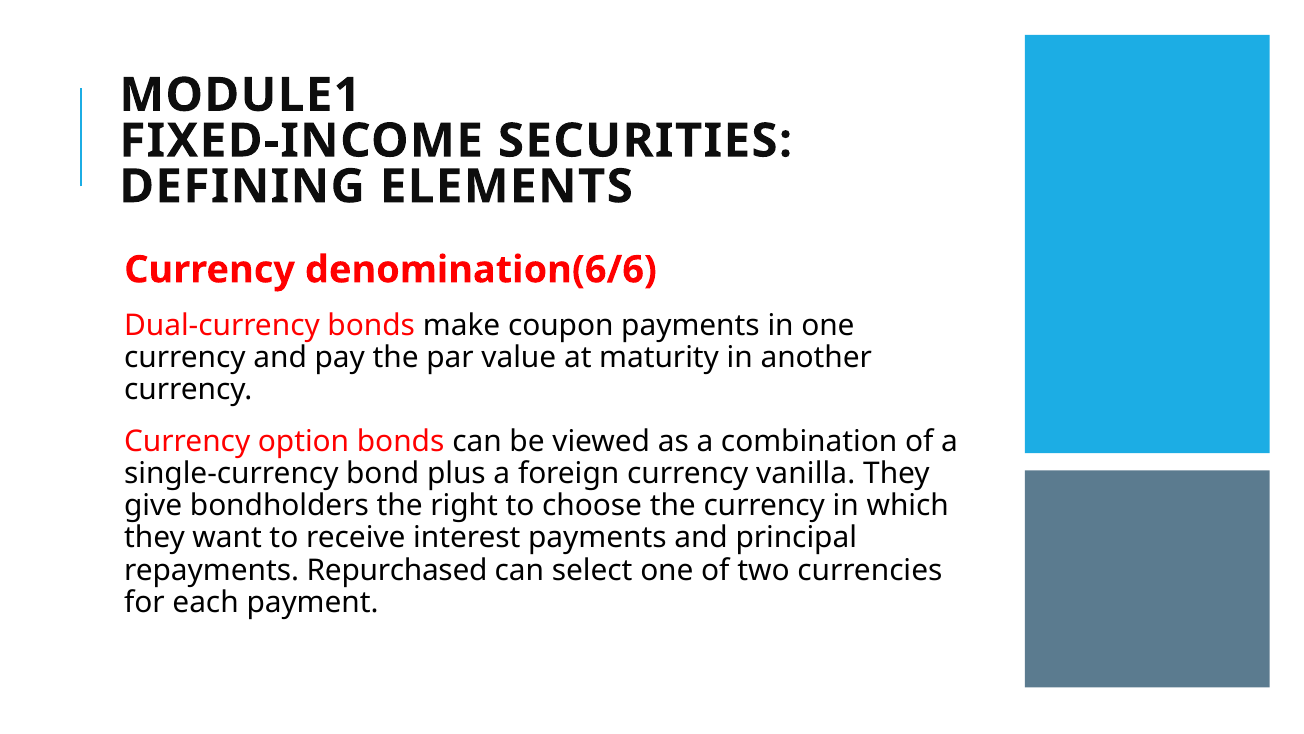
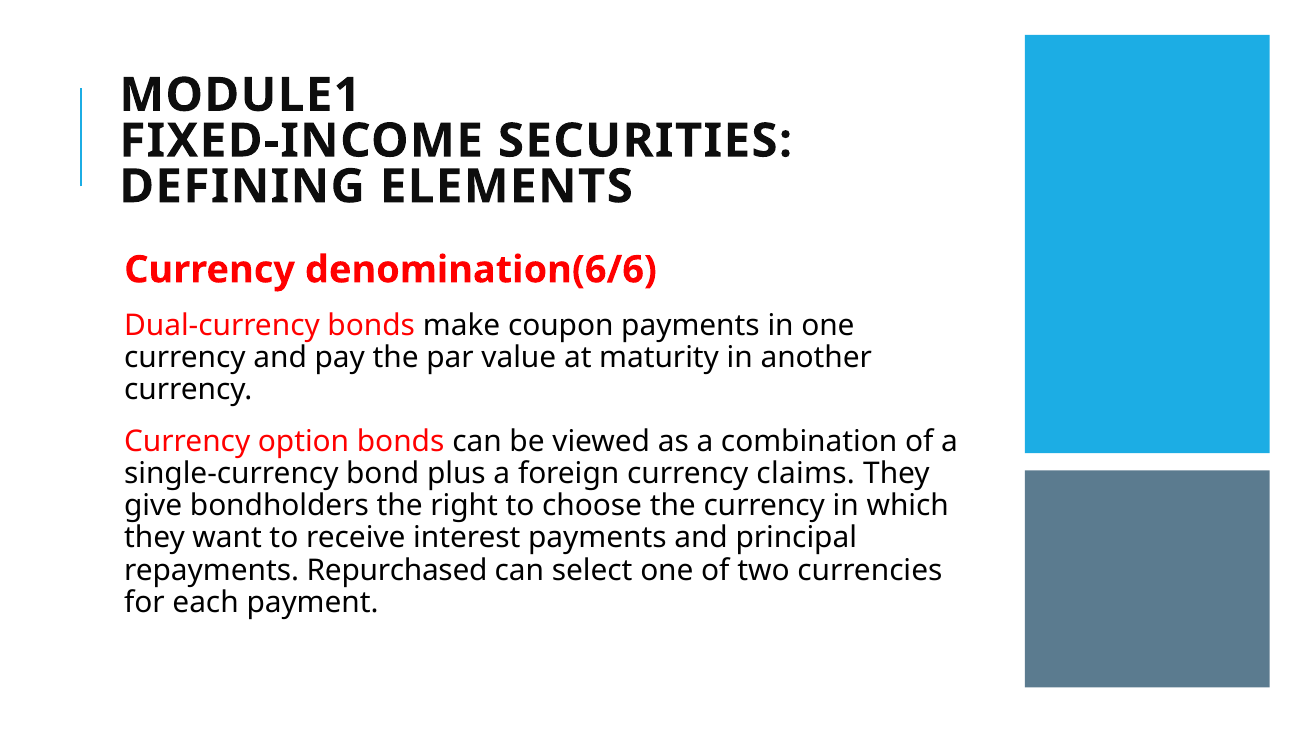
vanilla: vanilla -> claims
